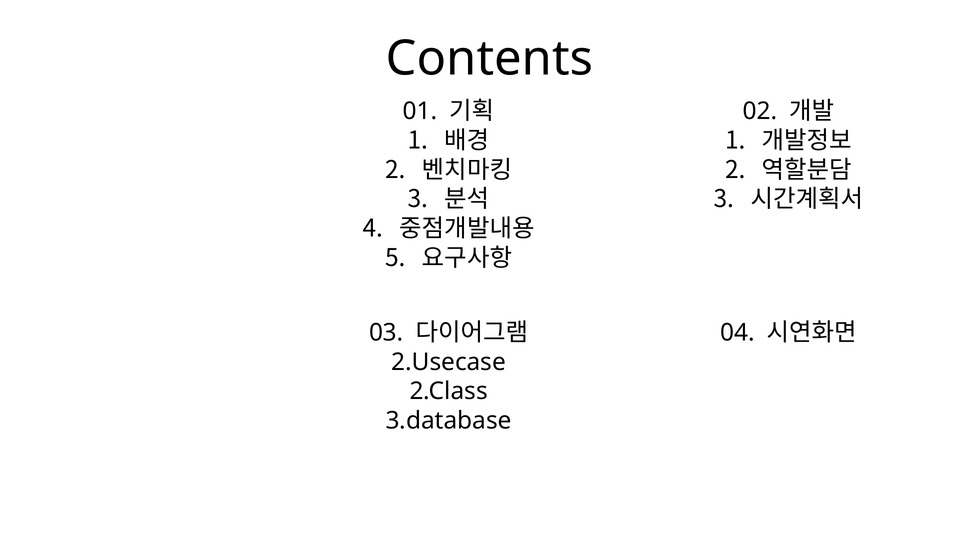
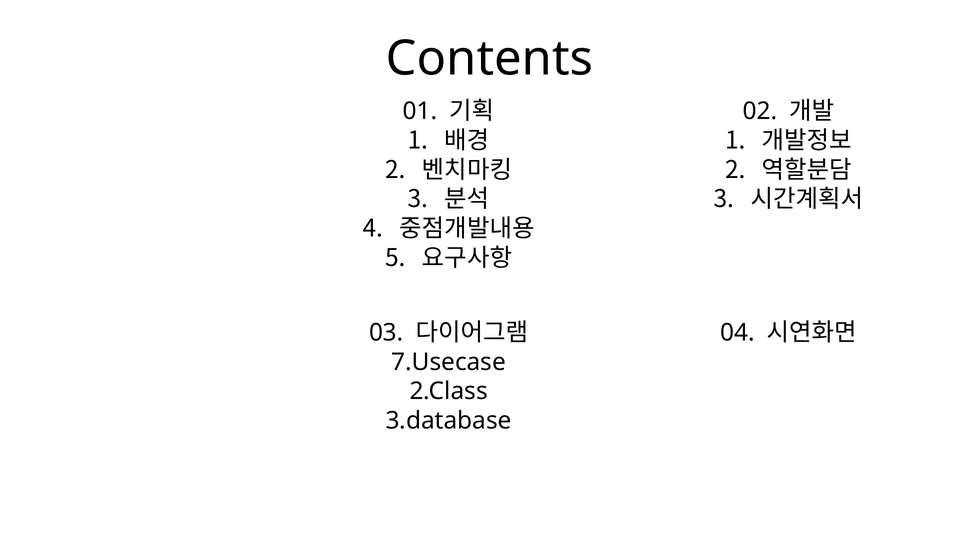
2.Usecase: 2.Usecase -> 7.Usecase
